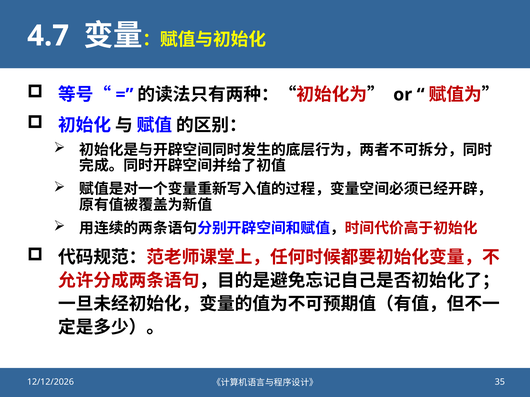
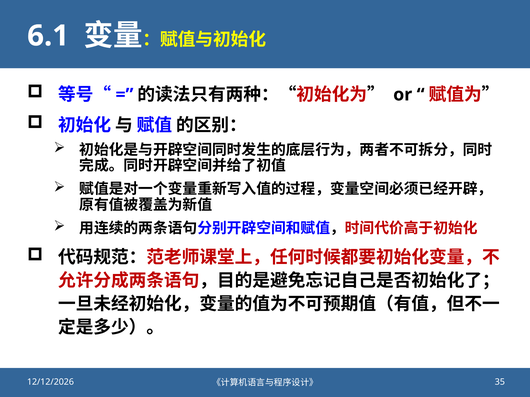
4.7: 4.7 -> 6.1
